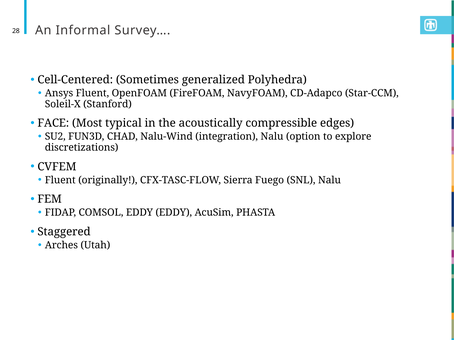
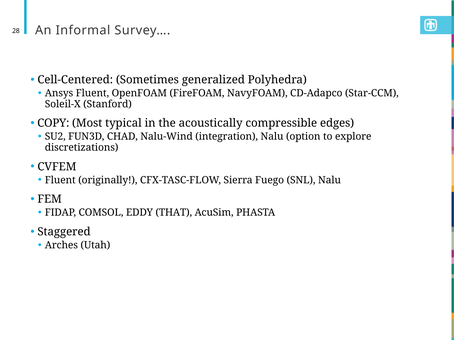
FACE: FACE -> COPY
EDDY EDDY: EDDY -> THAT
